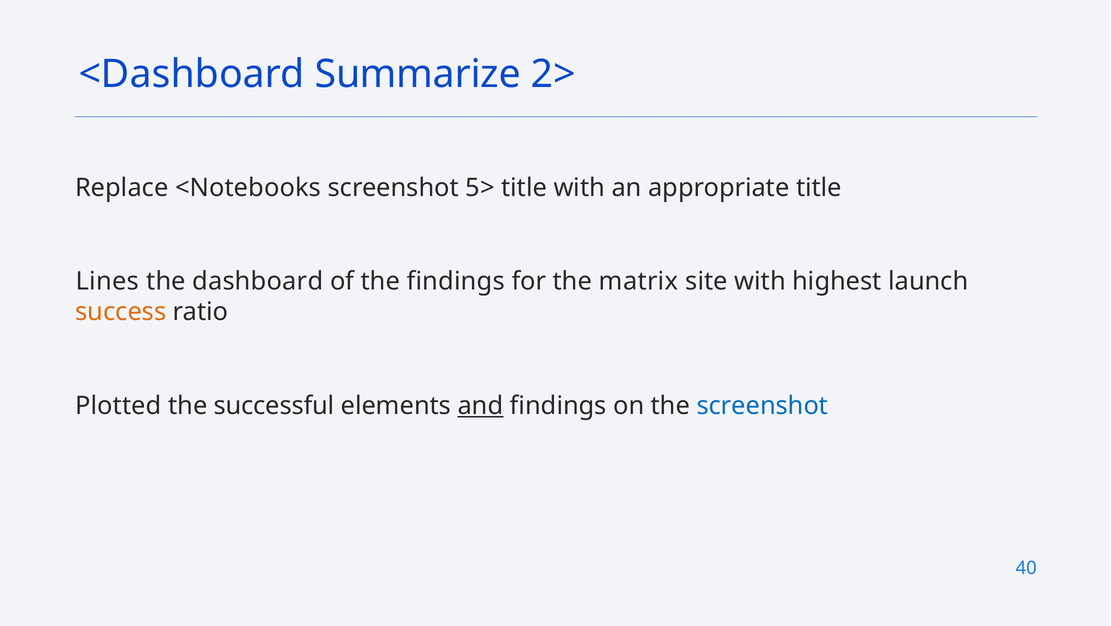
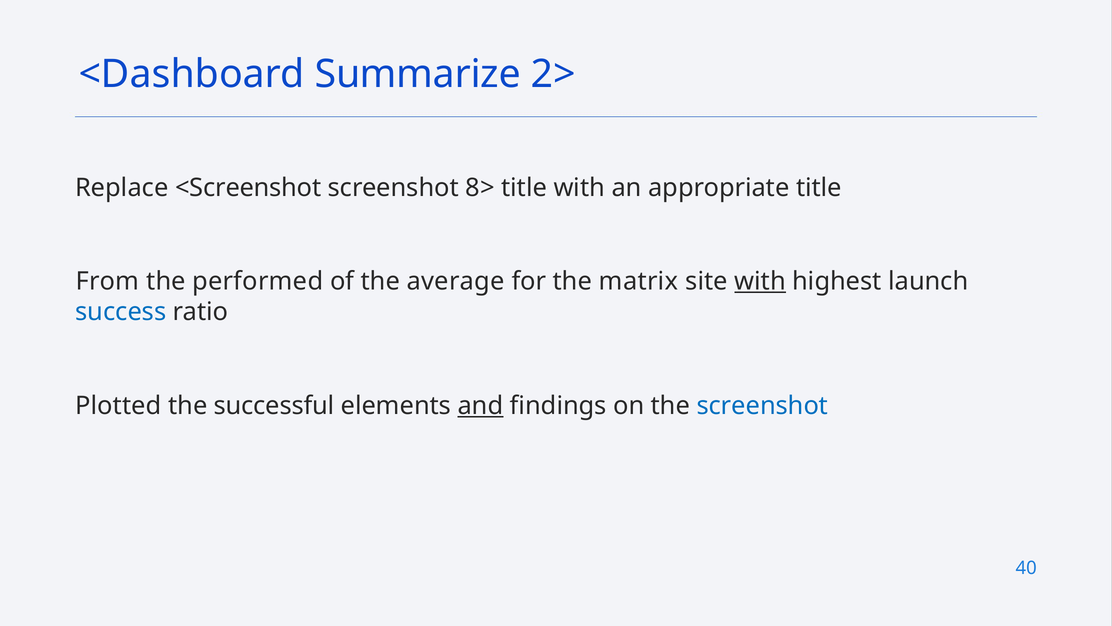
<Notebooks: <Notebooks -> <Screenshot
5>: 5> -> 8>
Lines: Lines -> From
dashboard: dashboard -> performed
the findings: findings -> average
with at (760, 281) underline: none -> present
success colour: orange -> blue
